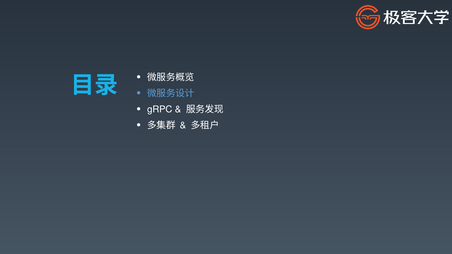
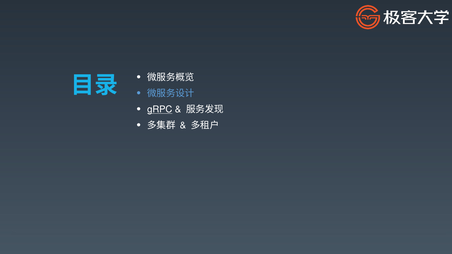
gRPC underline: none -> present
